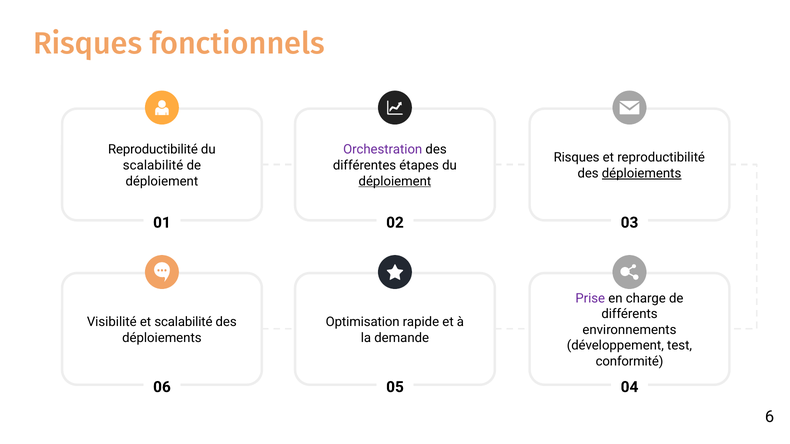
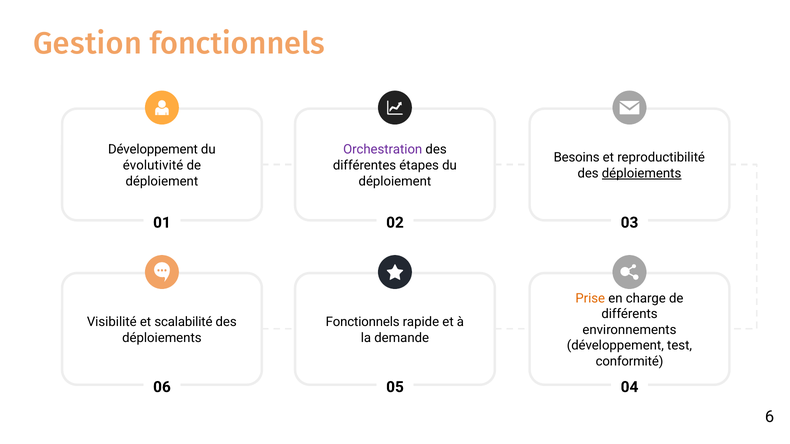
Risques at (88, 44): Risques -> Gestion
Reproductibilité at (153, 150): Reproductibilité -> Développement
Risques at (577, 158): Risques -> Besoins
scalabilité at (153, 166): scalabilité -> évolutivité
déploiement at (395, 181) underline: present -> none
Prise colour: purple -> orange
Optimisation at (363, 322): Optimisation -> Fonctionnels
